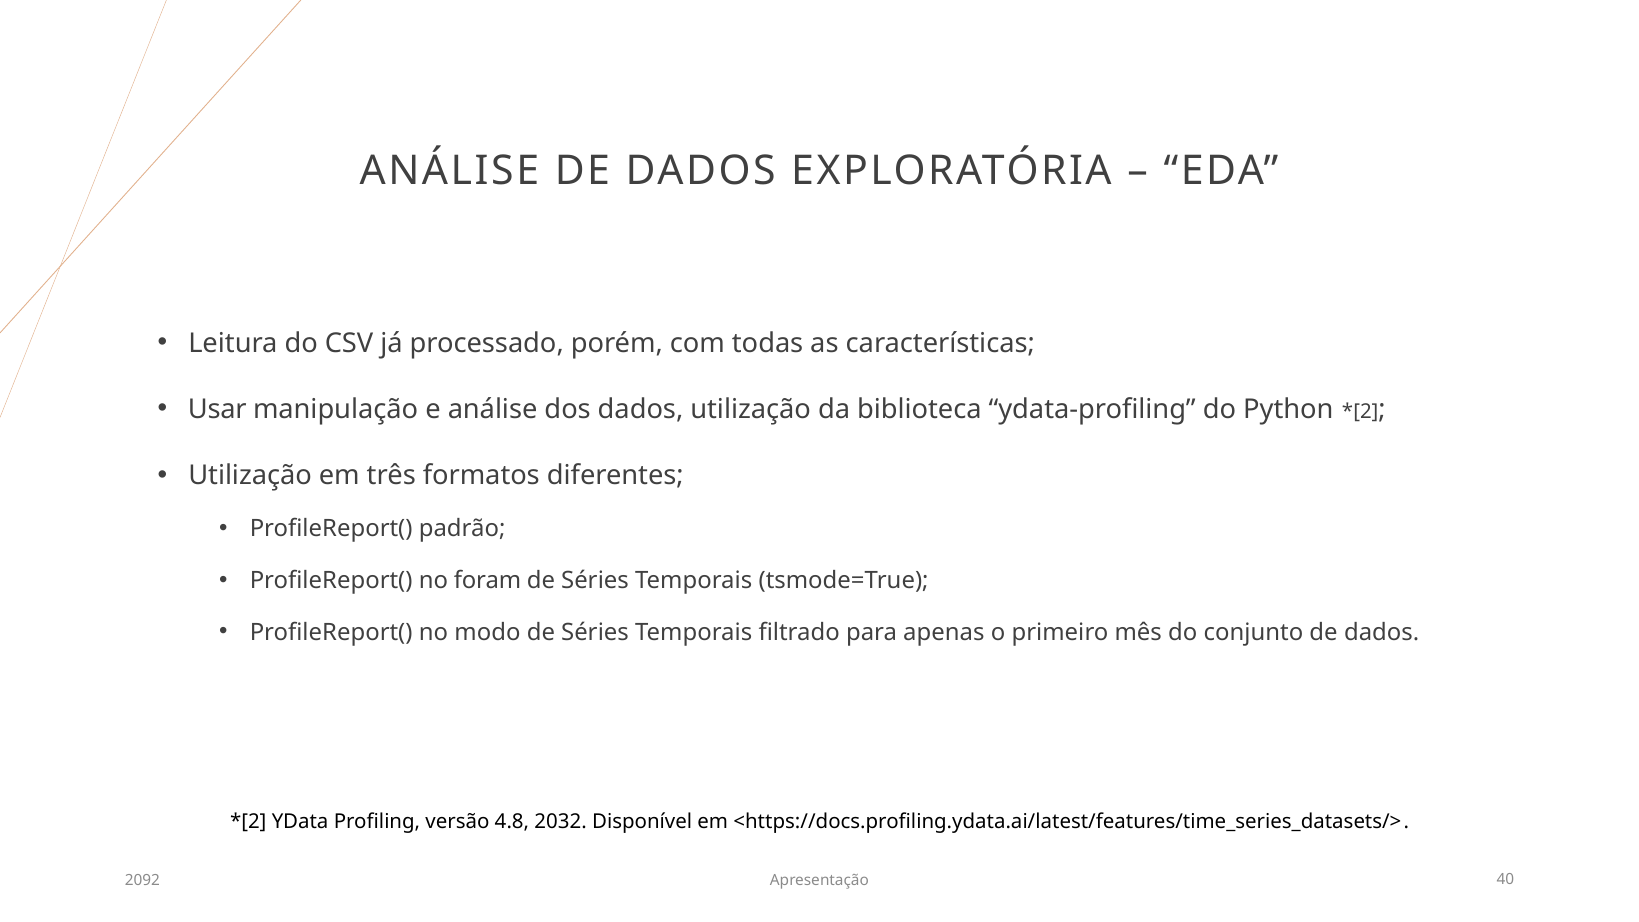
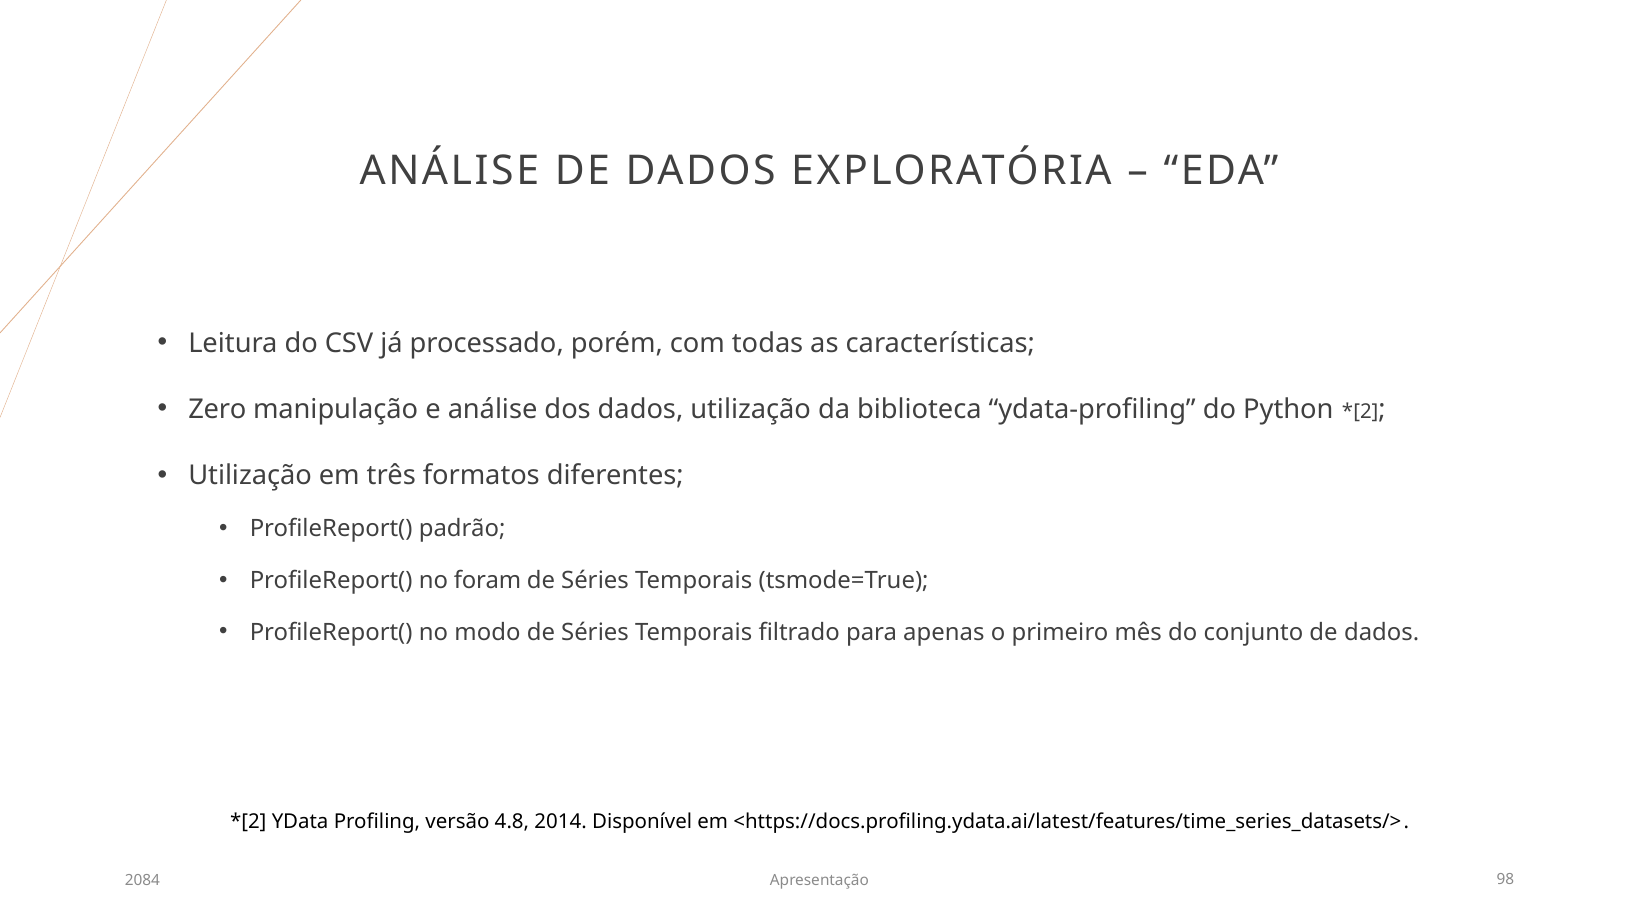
Usar: Usar -> Zero
2032: 2032 -> 2014
2092: 2092 -> 2084
40: 40 -> 98
